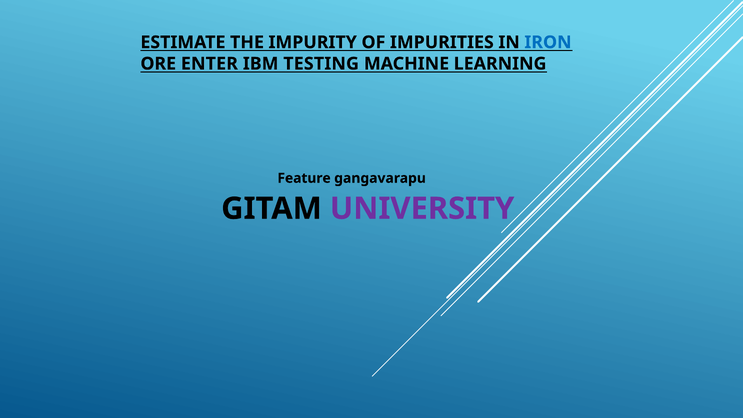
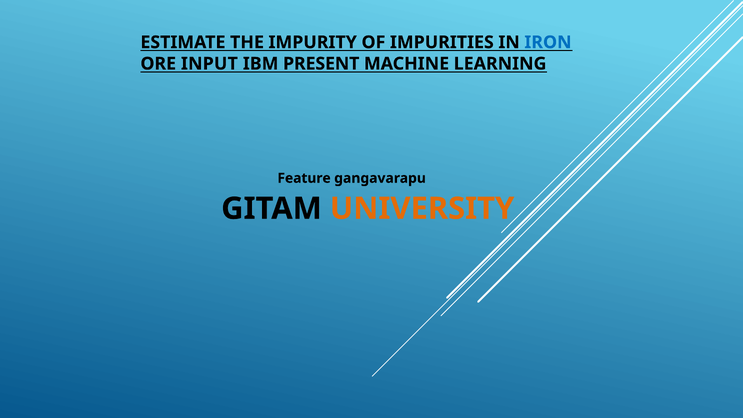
ENTER: ENTER -> INPUT
TESTING: TESTING -> PRESENT
UNIVERSITY colour: purple -> orange
